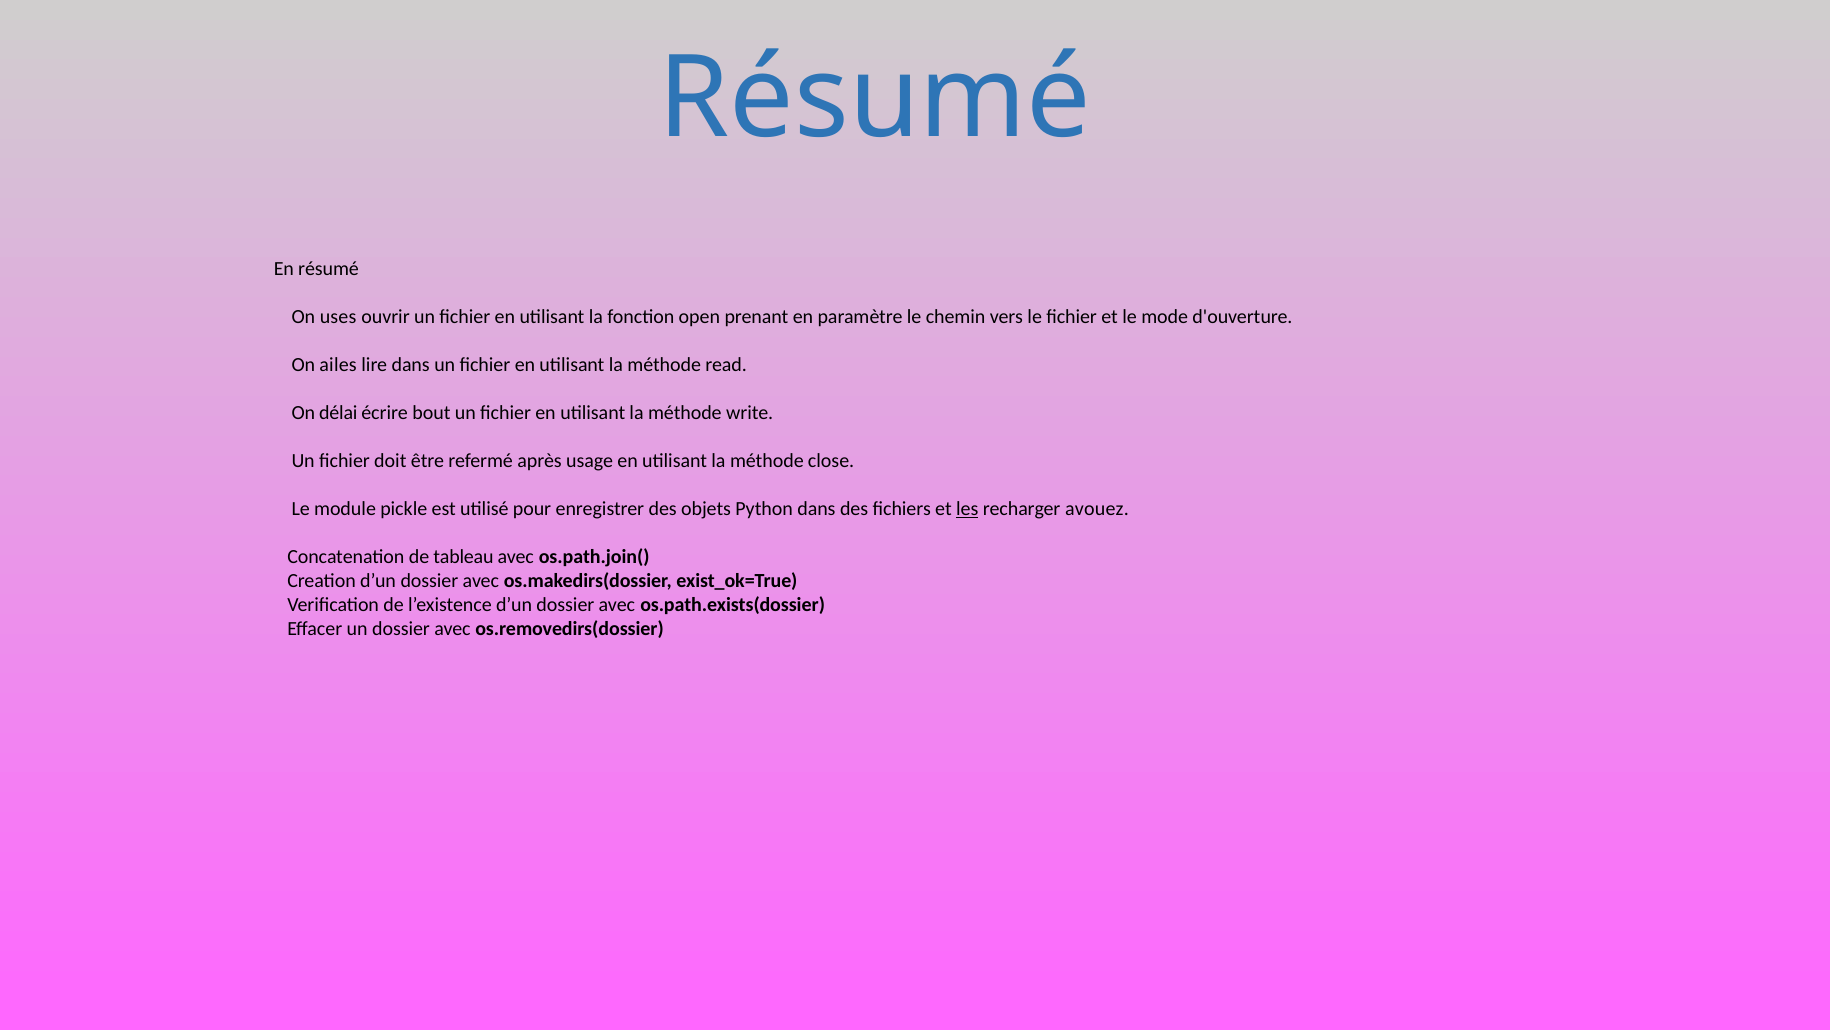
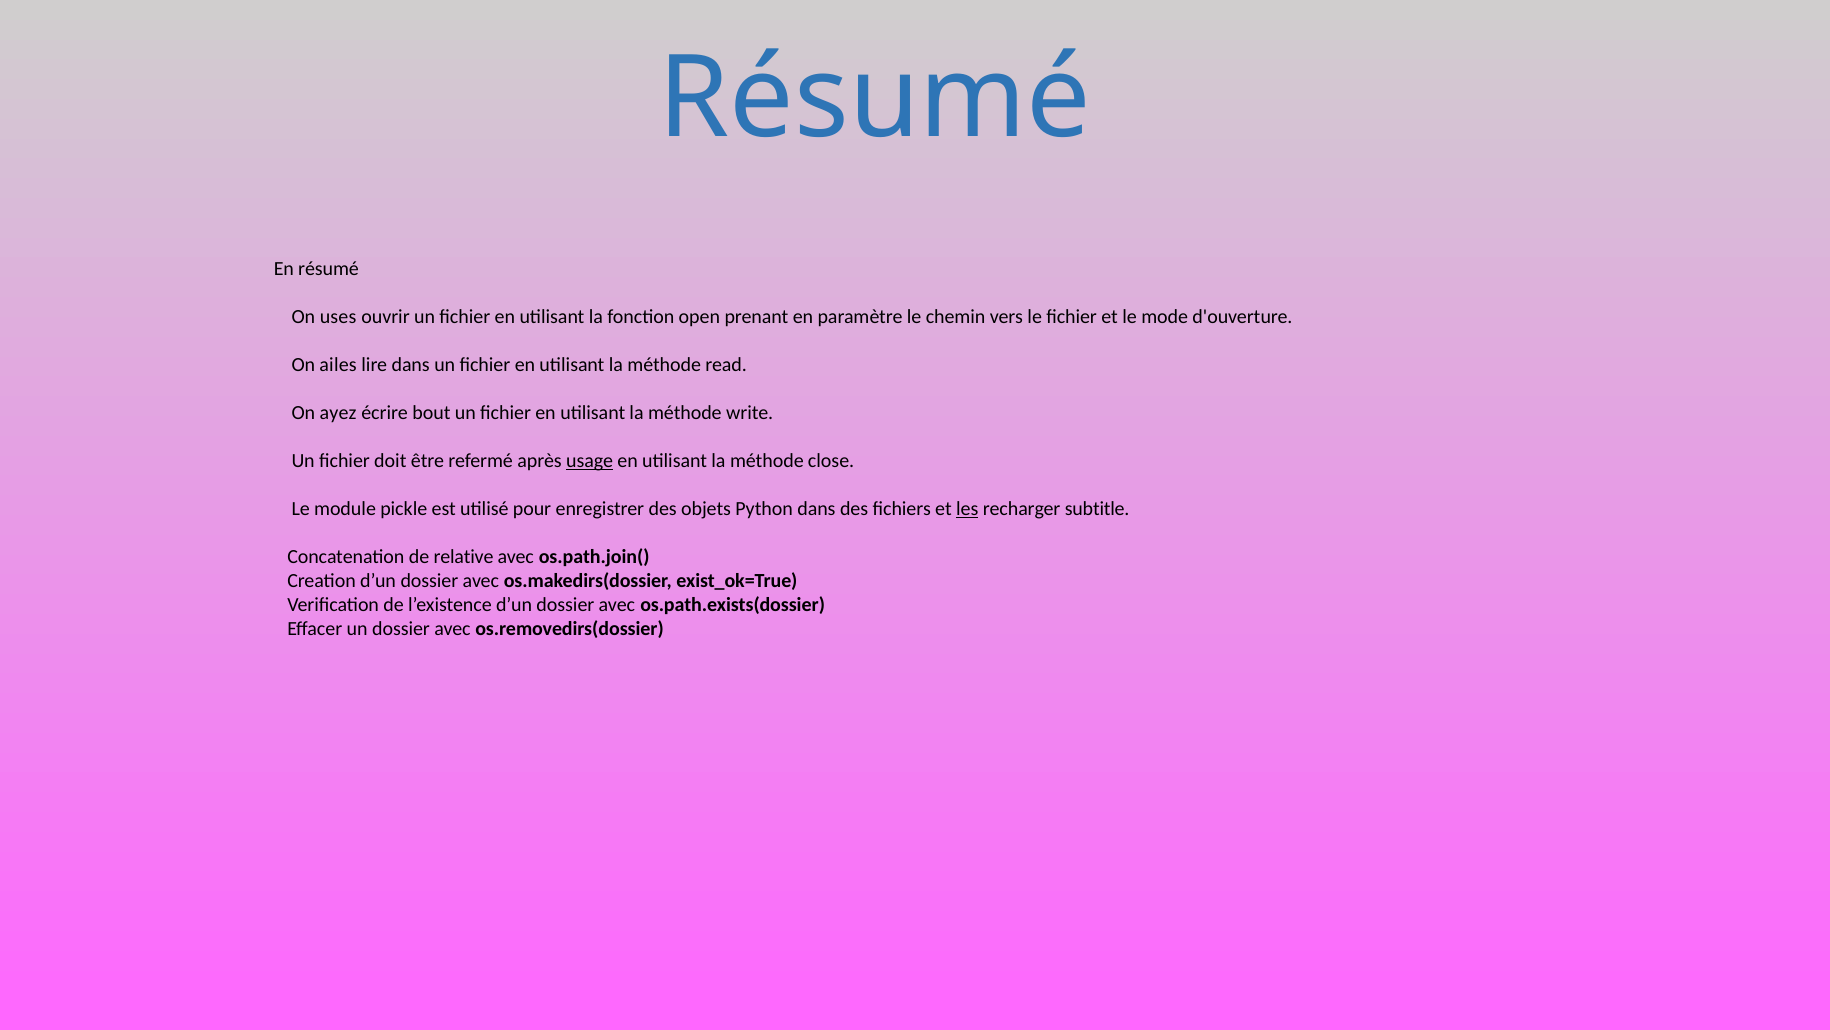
délai: délai -> ayez
usage underline: none -> present
avouez: avouez -> subtitle
tableau: tableau -> relative
